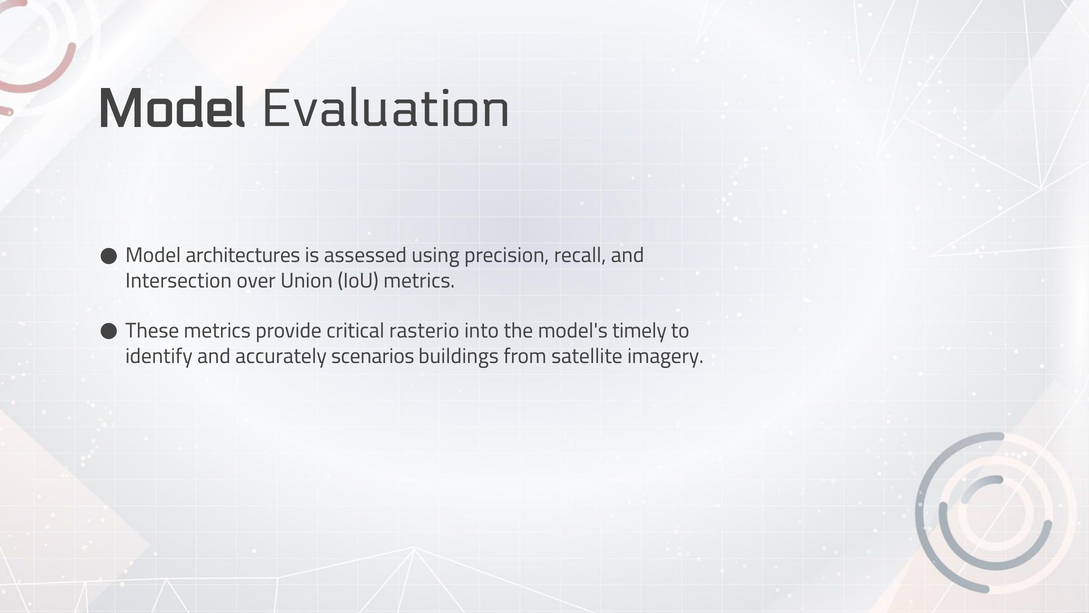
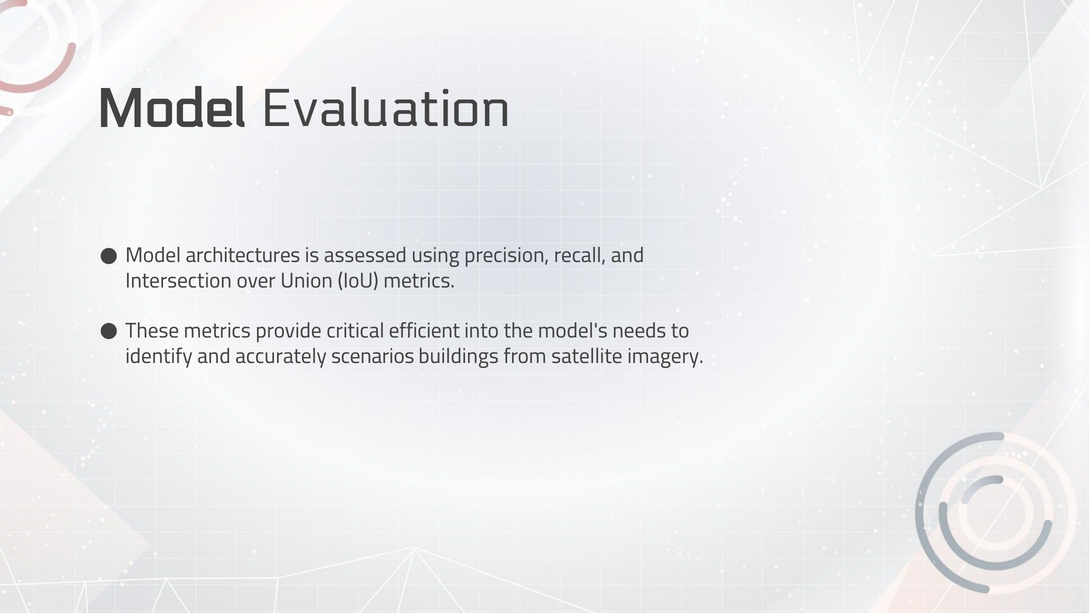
rasterio: rasterio -> efficient
timely: timely -> needs
